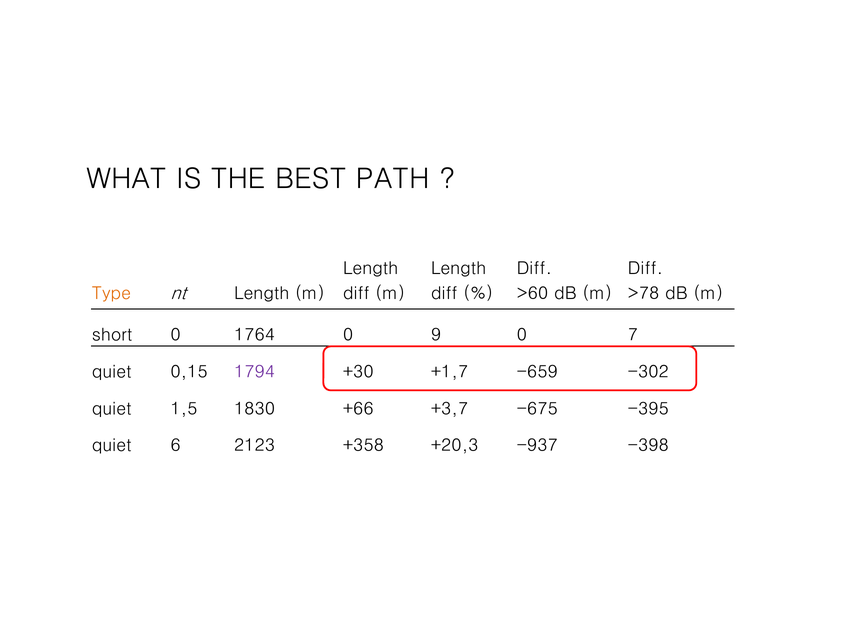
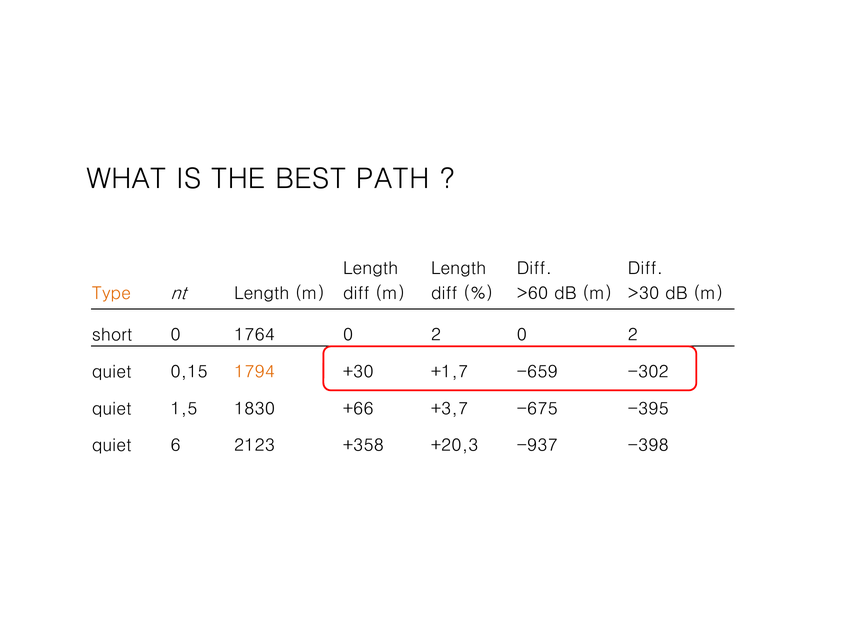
>78: >78 -> >30
1764 0 9: 9 -> 2
7 at (633, 335): 7 -> 2
1794 colour: purple -> orange
